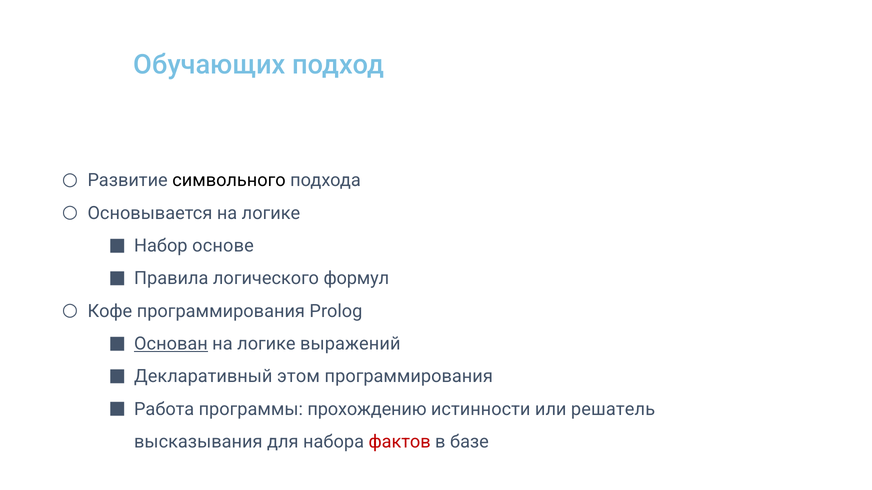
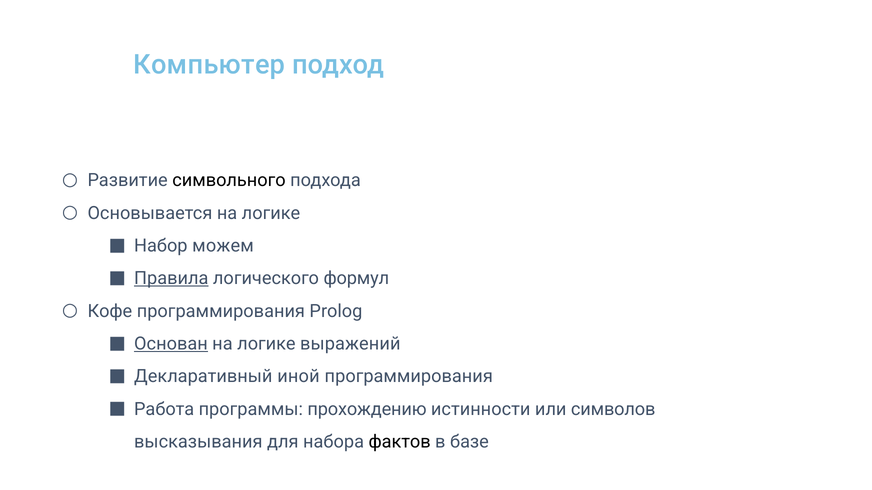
Обучающих: Обучающих -> Компьютер
основе: основе -> можем
Правила underline: none -> present
этом: этом -> иной
решатель: решатель -> символов
фактов colour: red -> black
